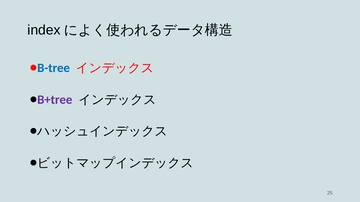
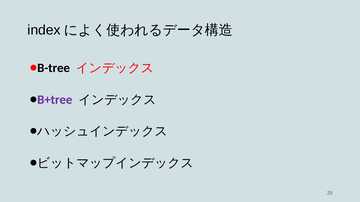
B-tree colour: blue -> black
